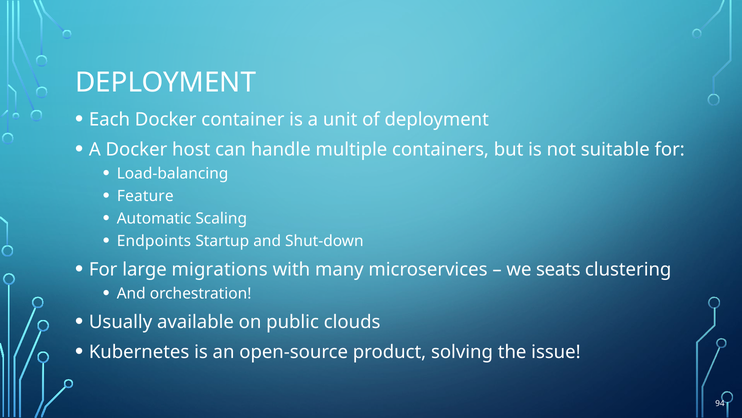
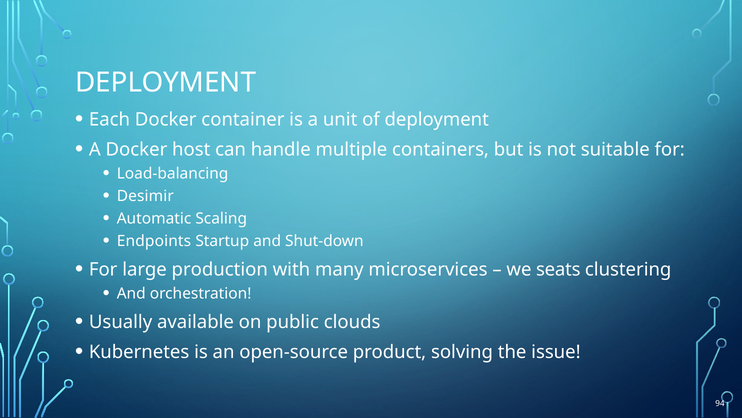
Feature: Feature -> Desimir
migrations: migrations -> production
